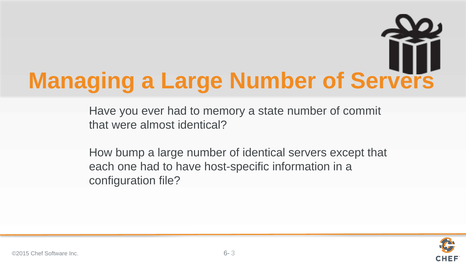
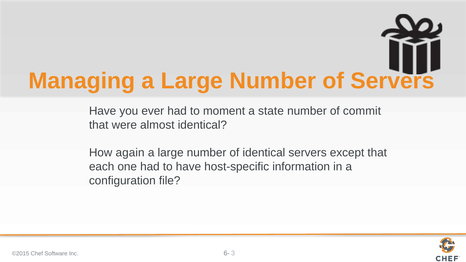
memory: memory -> moment
bump: bump -> again
